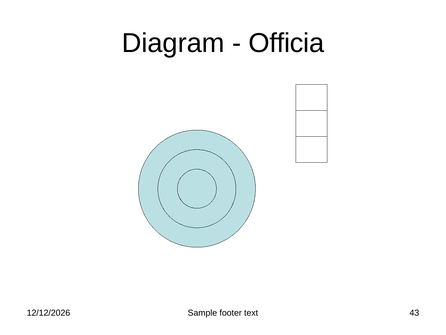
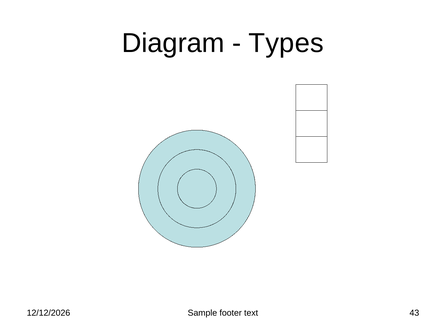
Officia: Officia -> Types
